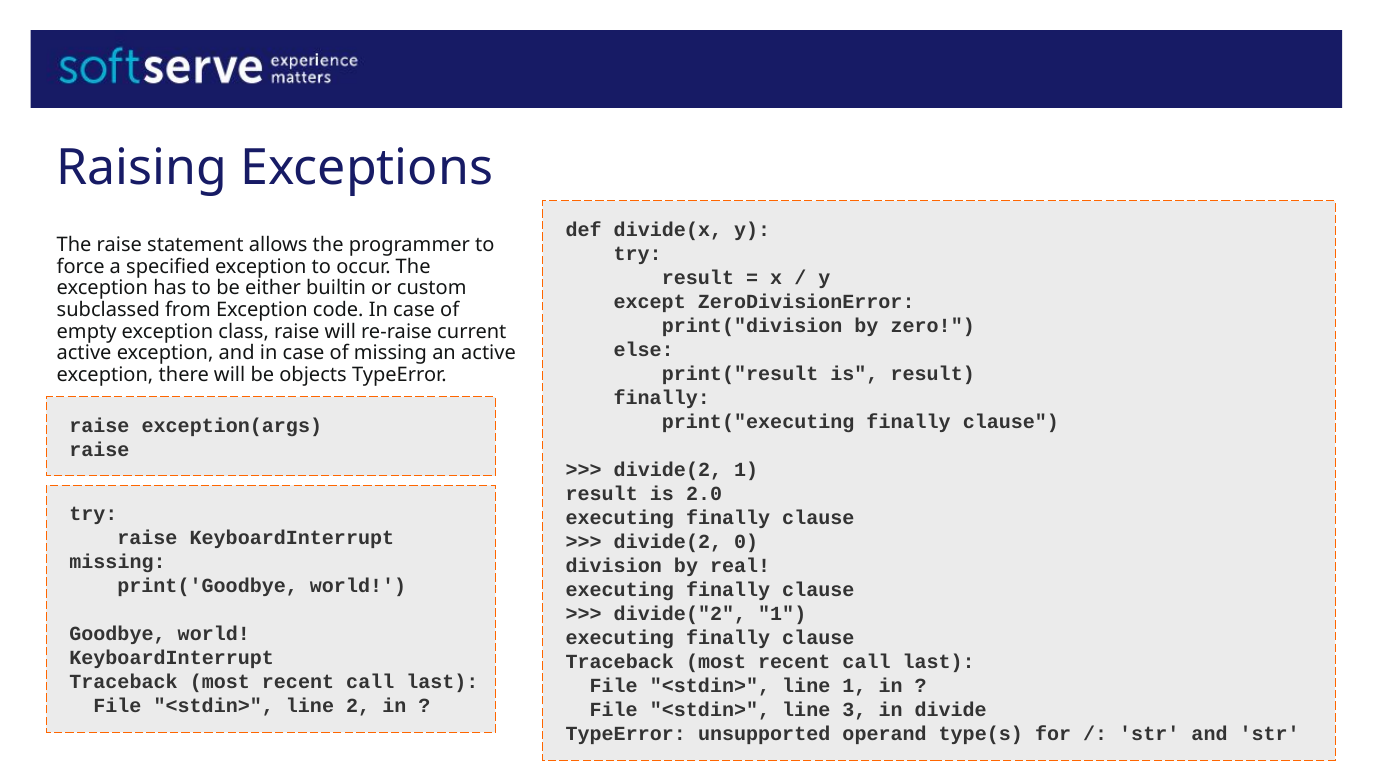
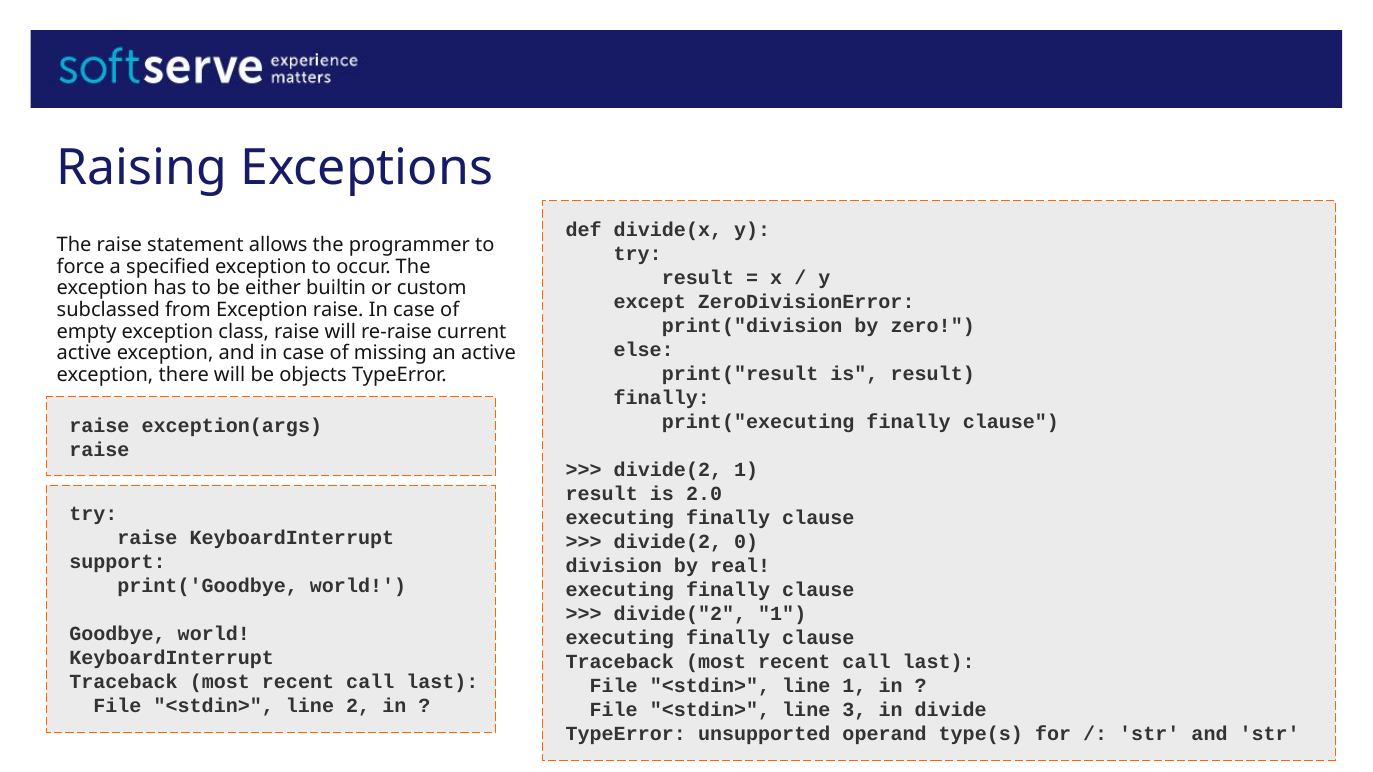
Exception code: code -> raise
missing at (118, 562): missing -> support
